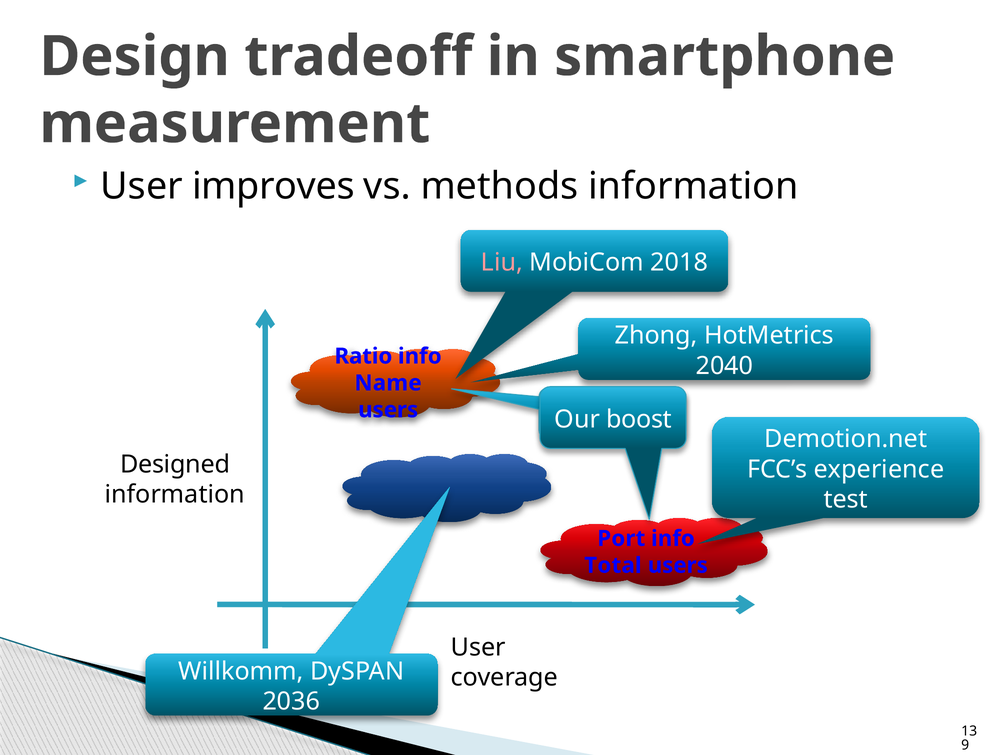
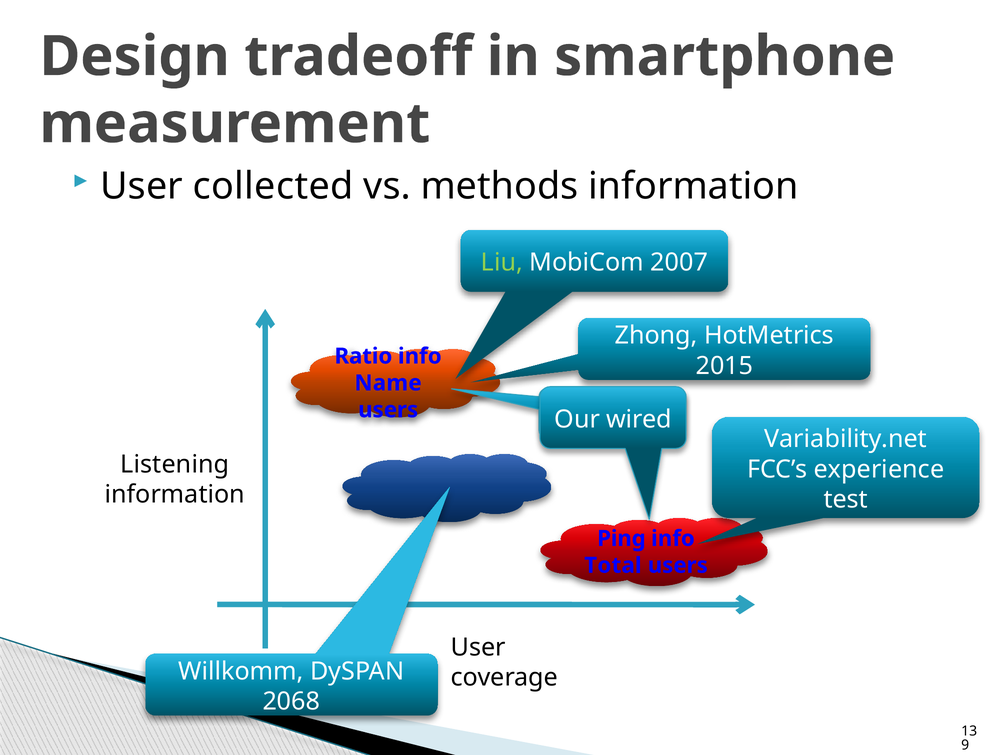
improves: improves -> collected
Liu colour: pink -> light green
2018: 2018 -> 2007
2040: 2040 -> 2015
boost: boost -> wired
Demotion.net: Demotion.net -> Variability.net
Designed: Designed -> Listening
Port: Port -> Ping
2036: 2036 -> 2068
